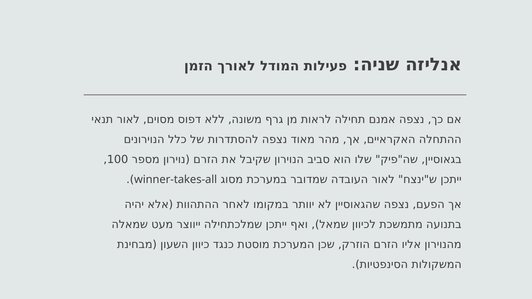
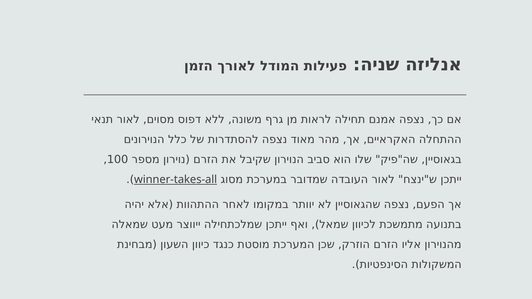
winner-takes-all underline: none -> present
